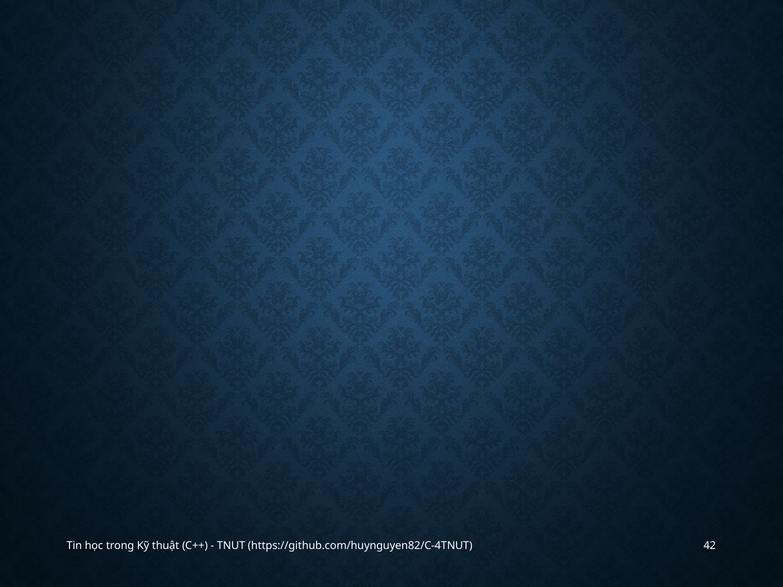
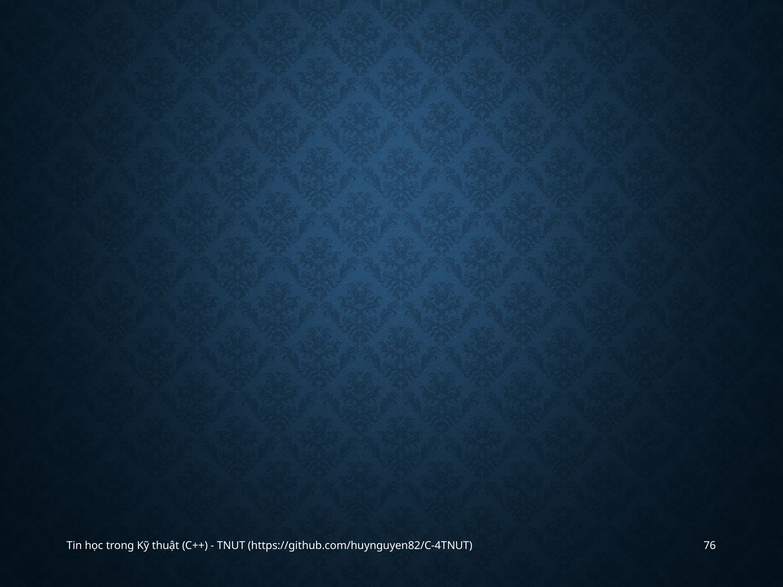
42: 42 -> 76
